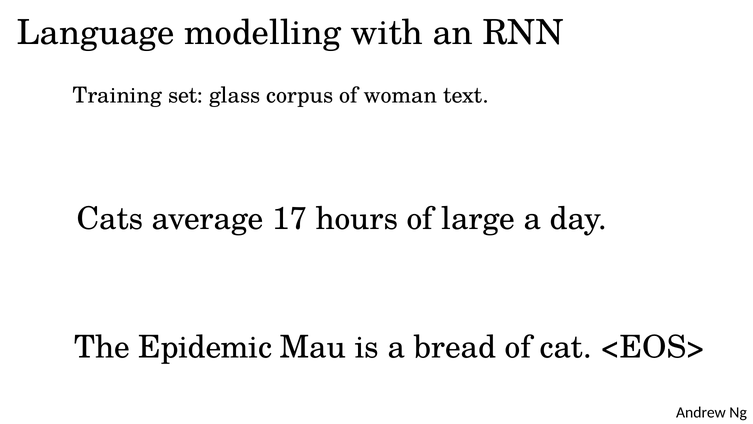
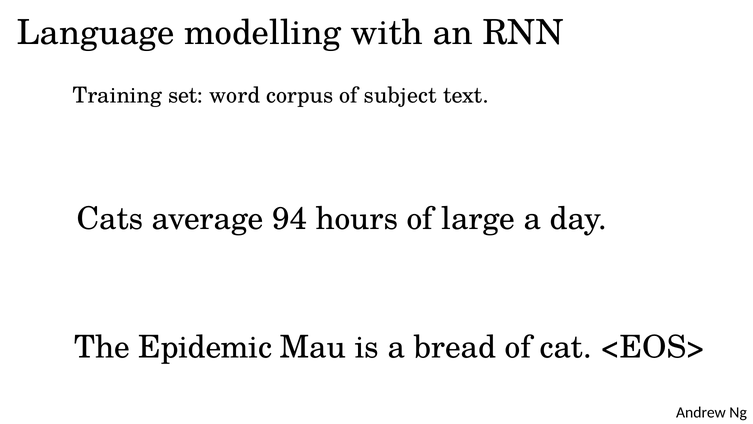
glass: glass -> word
woman: woman -> subject
17: 17 -> 94
